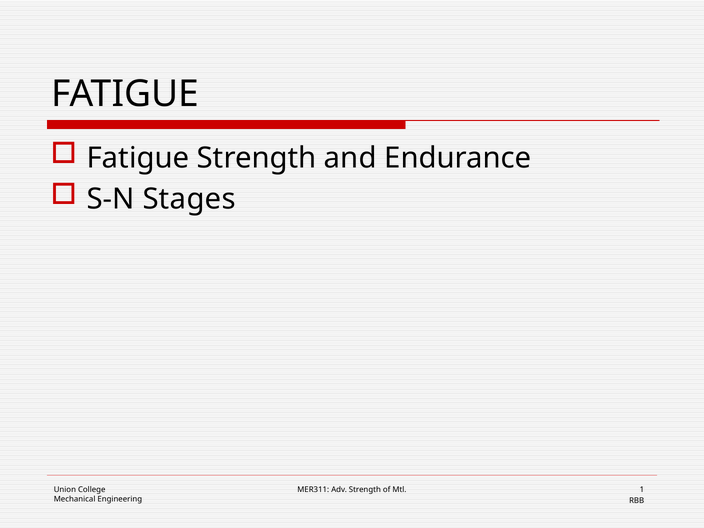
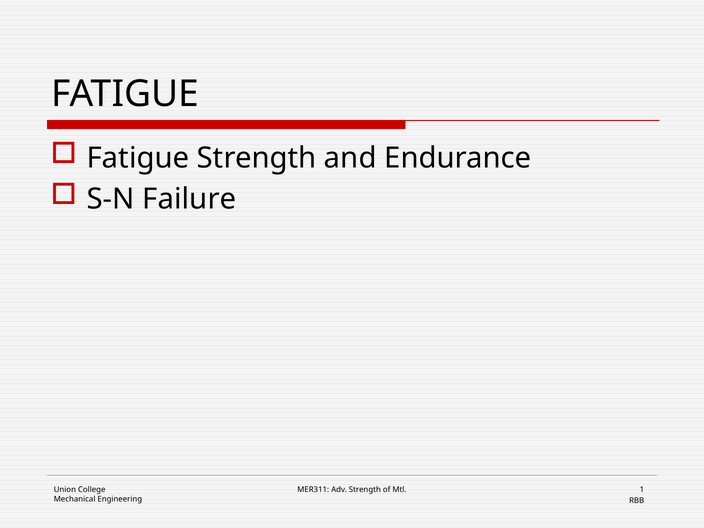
Stages: Stages -> Failure
